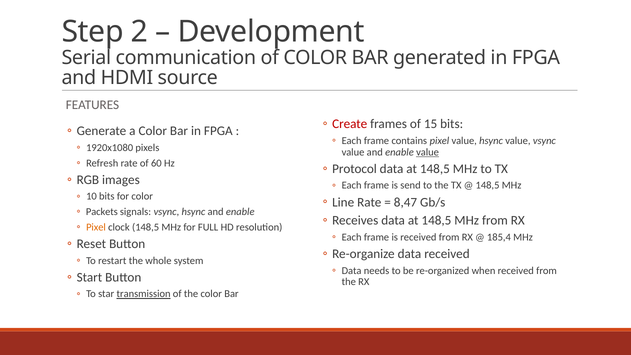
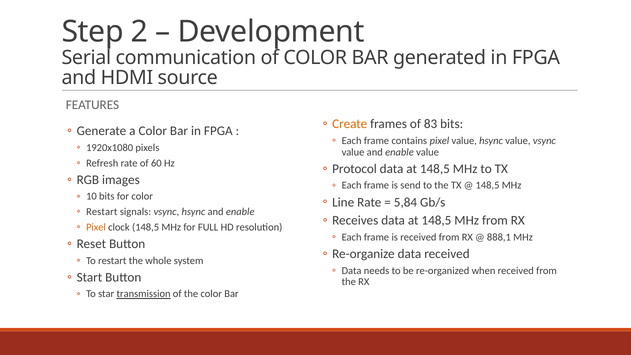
Create colour: red -> orange
15: 15 -> 83
value at (428, 152) underline: present -> none
8,47: 8,47 -> 5,84
Packets at (102, 212): Packets -> Restart
185,4: 185,4 -> 888,1
